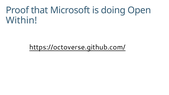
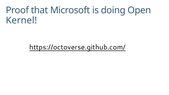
Within: Within -> Kernel
